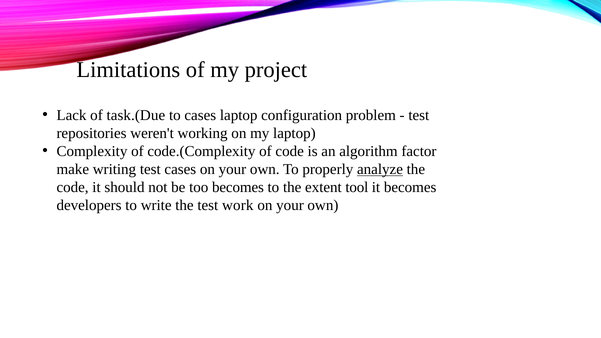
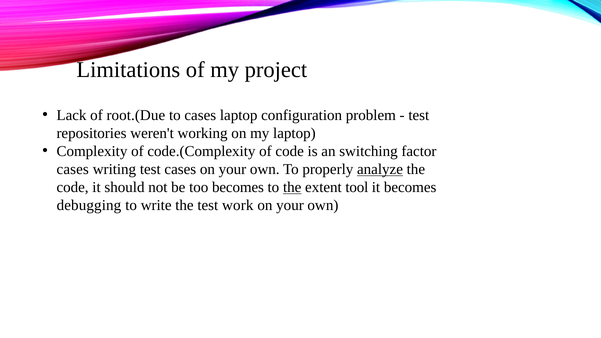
task.(Due: task.(Due -> root.(Due
algorithm: algorithm -> switching
make at (73, 169): make -> cases
the at (292, 187) underline: none -> present
developers: developers -> debugging
